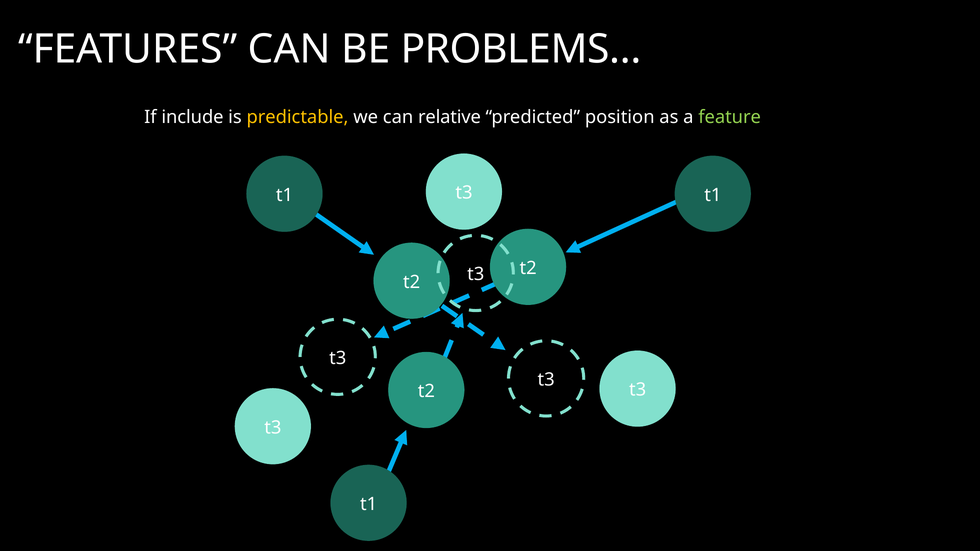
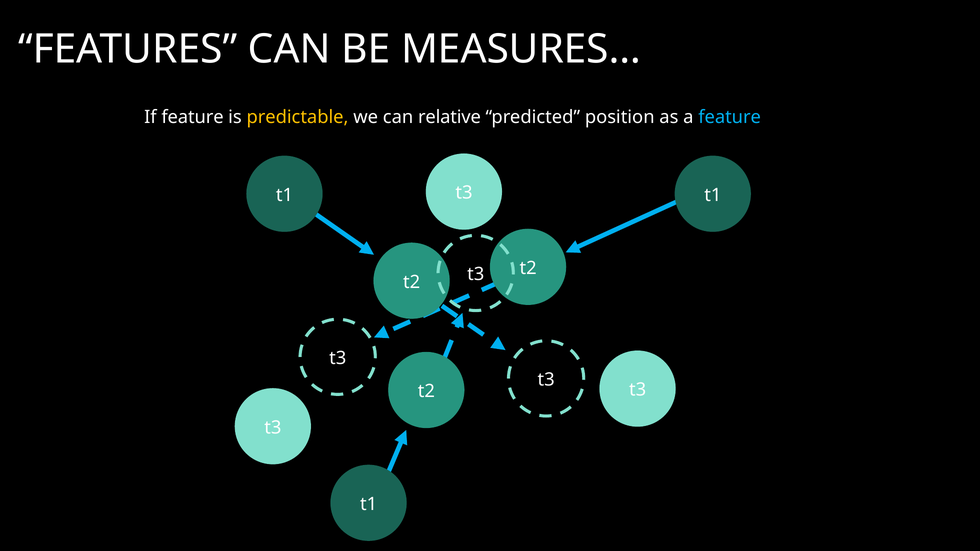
PROBLEMS…: PROBLEMS… -> MEASURES…
If include: include -> feature
feature at (730, 117) colour: light green -> light blue
